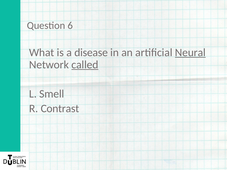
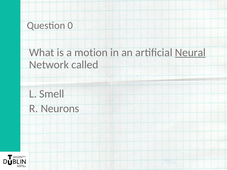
6: 6 -> 0
disease: disease -> motion
called underline: present -> none
Contrast: Contrast -> Neurons
